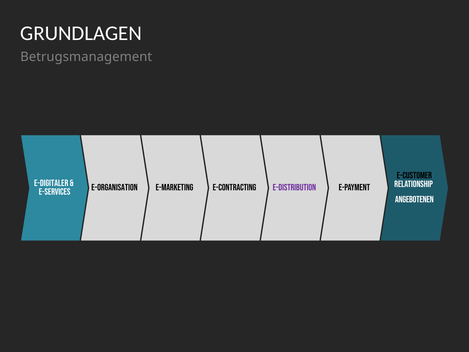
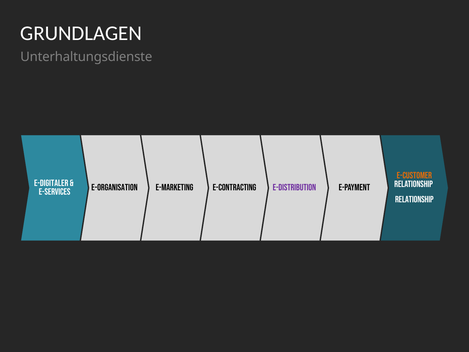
Betrugsmanagement: Betrugsmanagement -> Unterhaltungsdienste
E-CUSTOMER colour: black -> orange
ANGEBOTENEN at (414, 199): ANGEBOTENEN -> RELATIONSHIP
